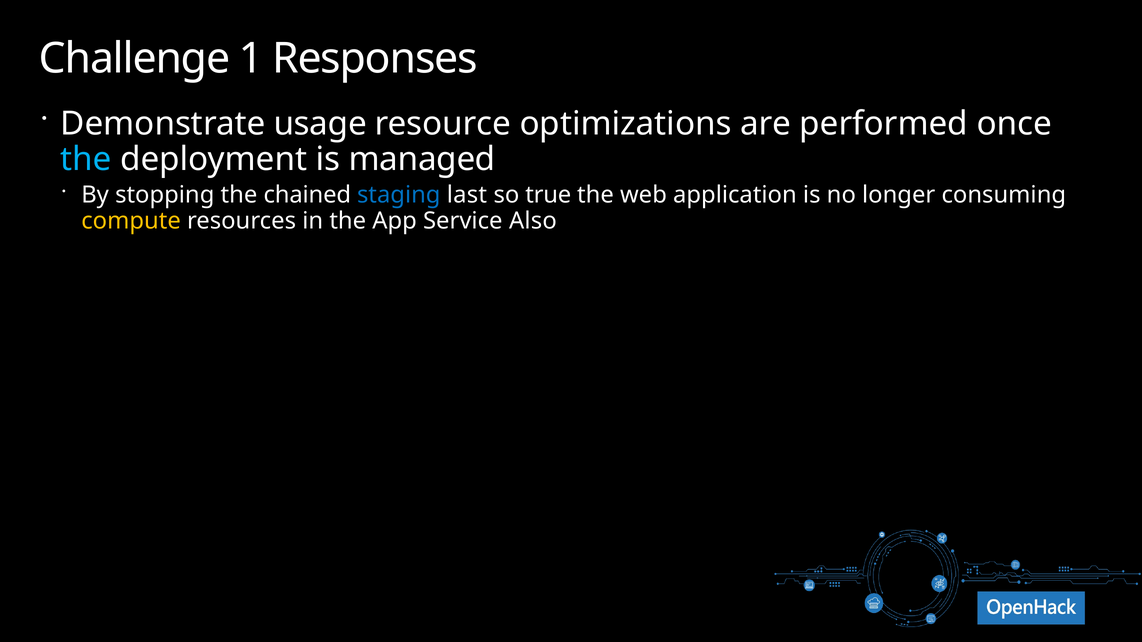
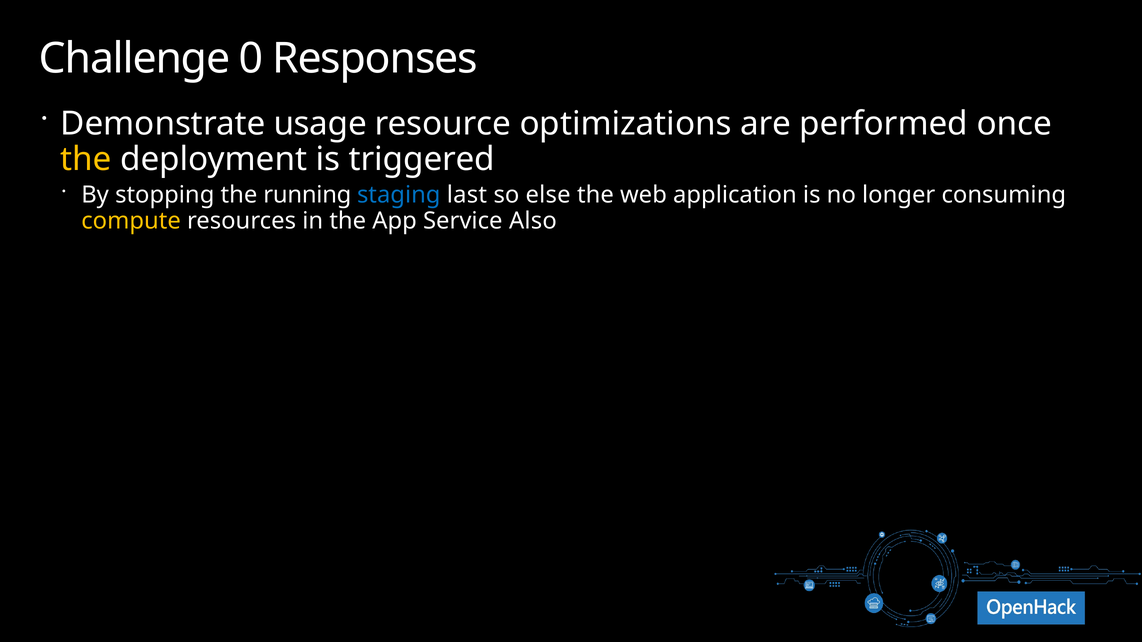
1: 1 -> 0
the at (86, 160) colour: light blue -> yellow
managed: managed -> triggered
chained: chained -> running
true: true -> else
